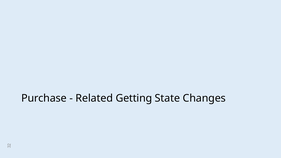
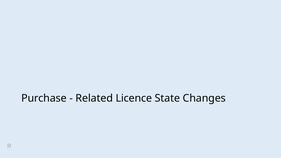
Getting: Getting -> Licence
